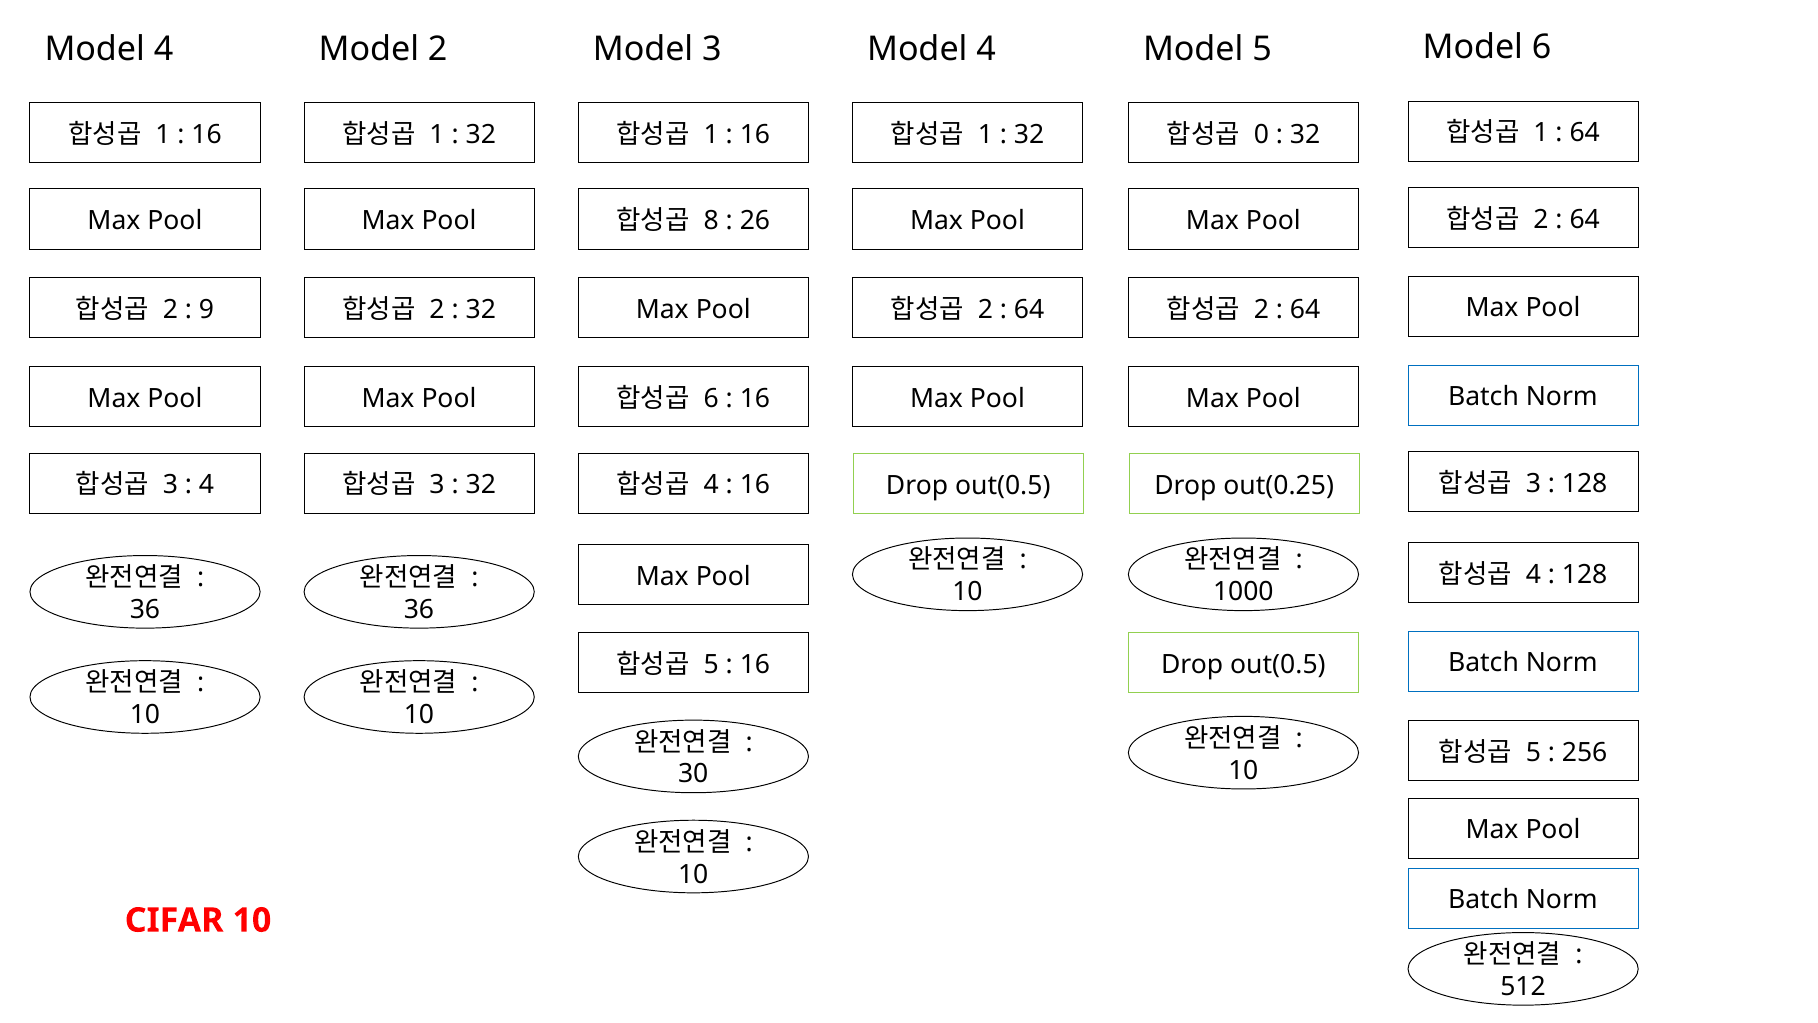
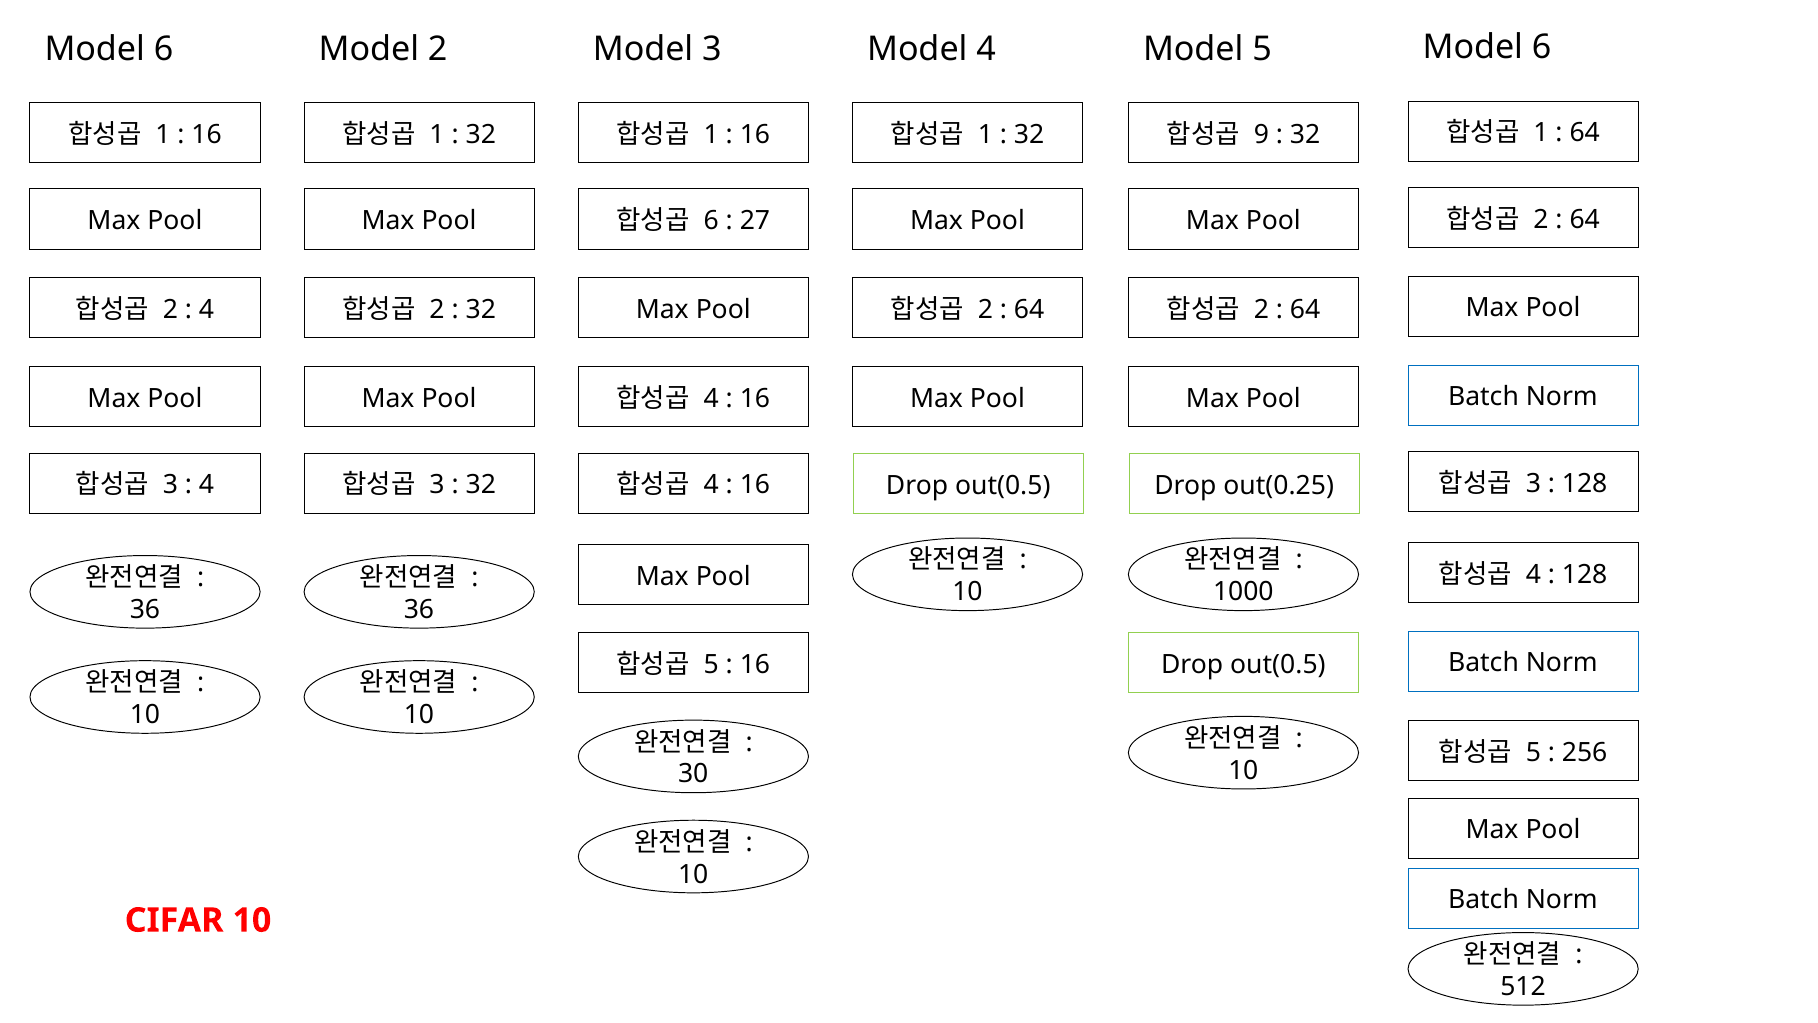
4 at (164, 49): 4 -> 6
0: 0 -> 9
8 at (711, 221): 8 -> 6
26: 26 -> 27
9 at (206, 310): 9 -> 4
6 at (711, 398): 6 -> 4
